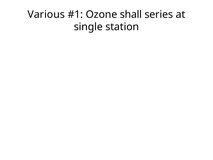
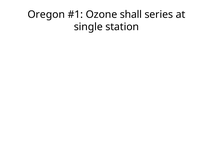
Various: Various -> Oregon
